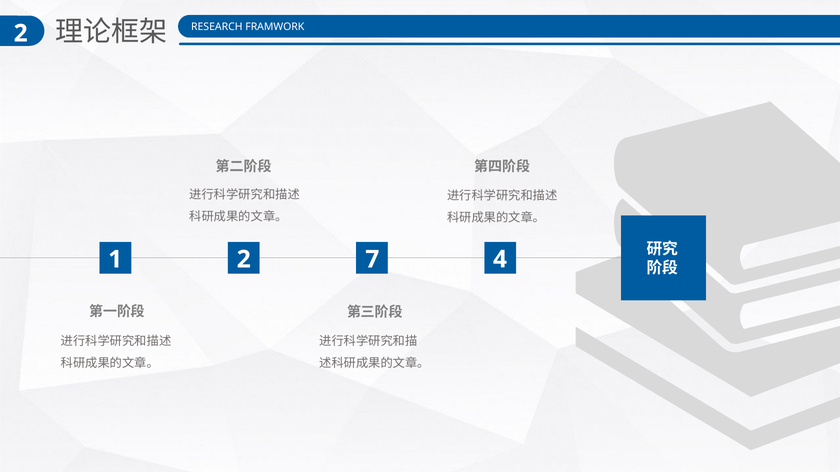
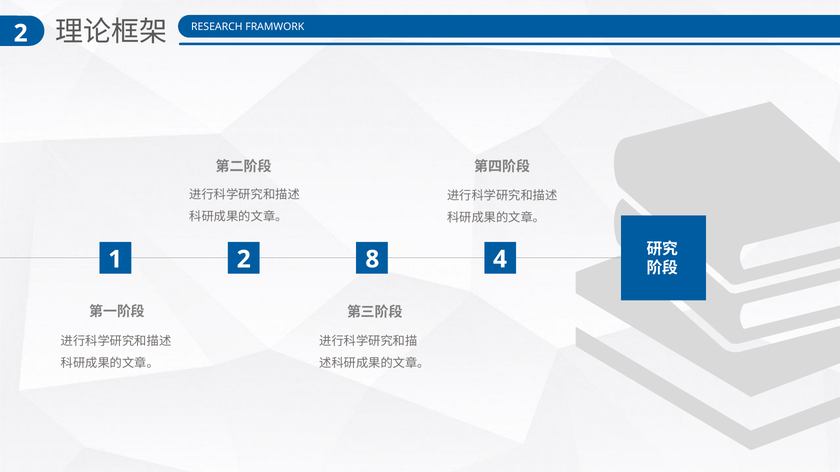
7: 7 -> 8
